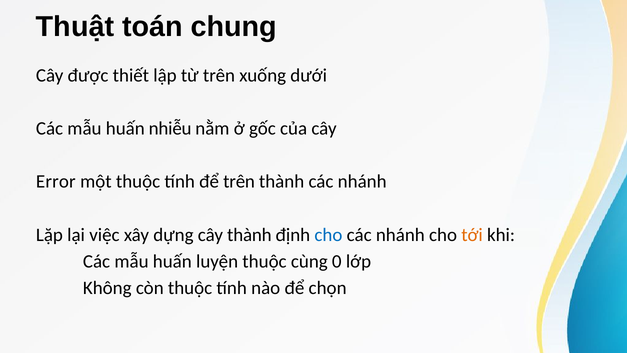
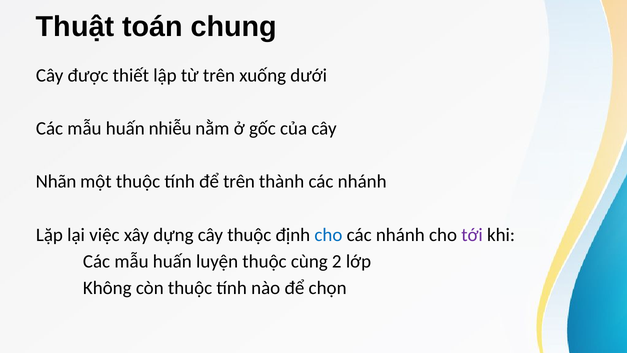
Error: Error -> Nhãn
cây thành: thành -> thuộc
tới colour: orange -> purple
0: 0 -> 2
